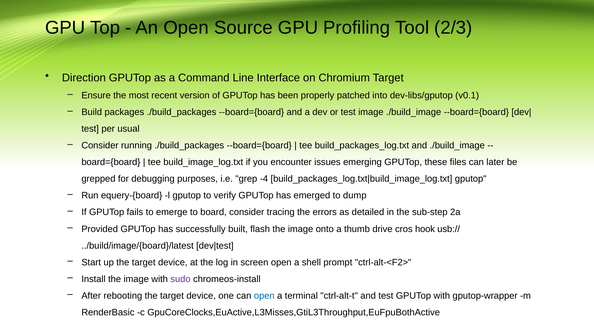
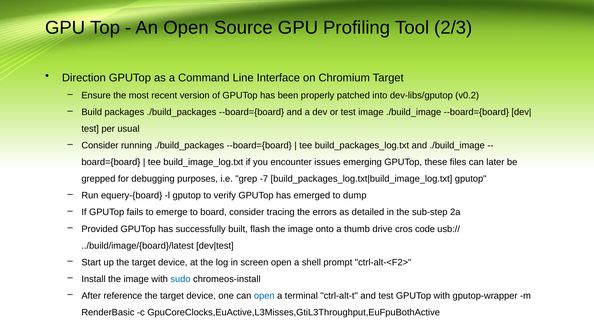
v0.1: v0.1 -> v0.2
-4: -4 -> -7
hook: hook -> code
sudo colour: purple -> blue
rebooting: rebooting -> reference
